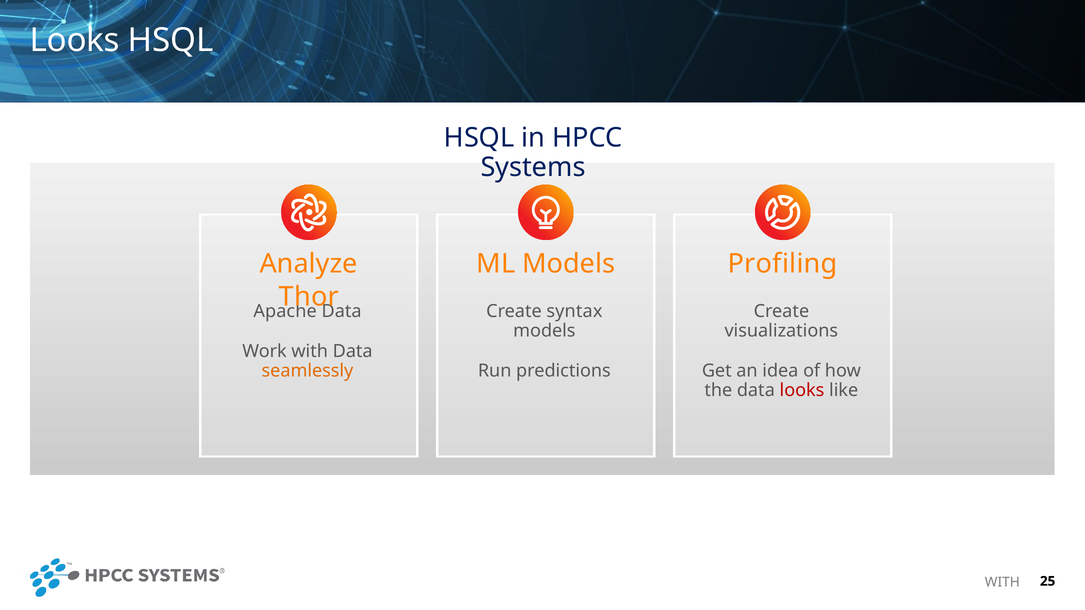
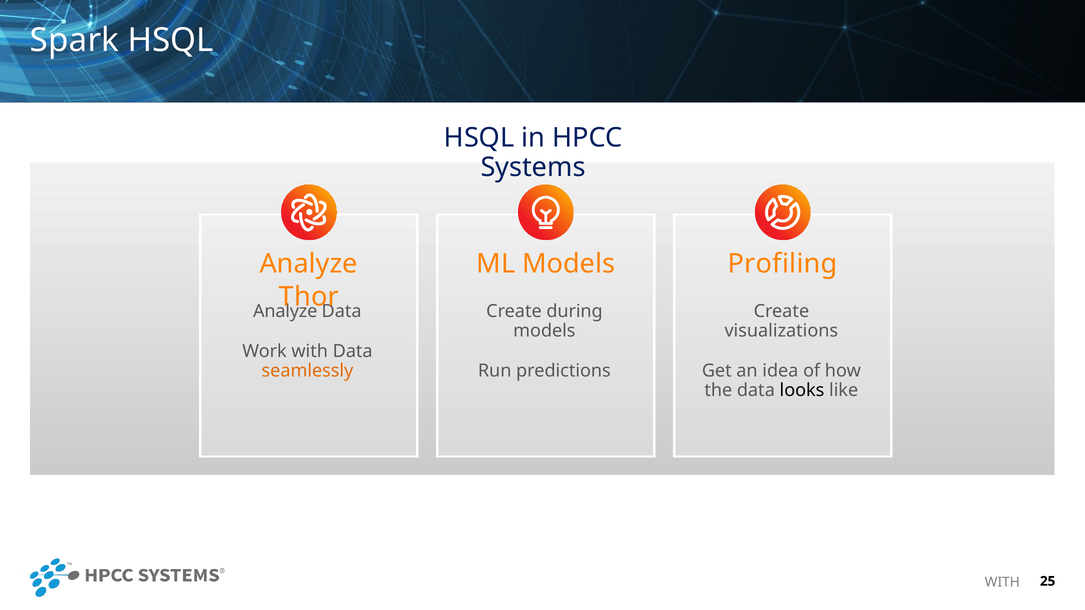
Looks at (75, 40): Looks -> Spark
Apache at (285, 311): Apache -> Analyze
syntax: syntax -> during
looks at (802, 390) colour: red -> black
